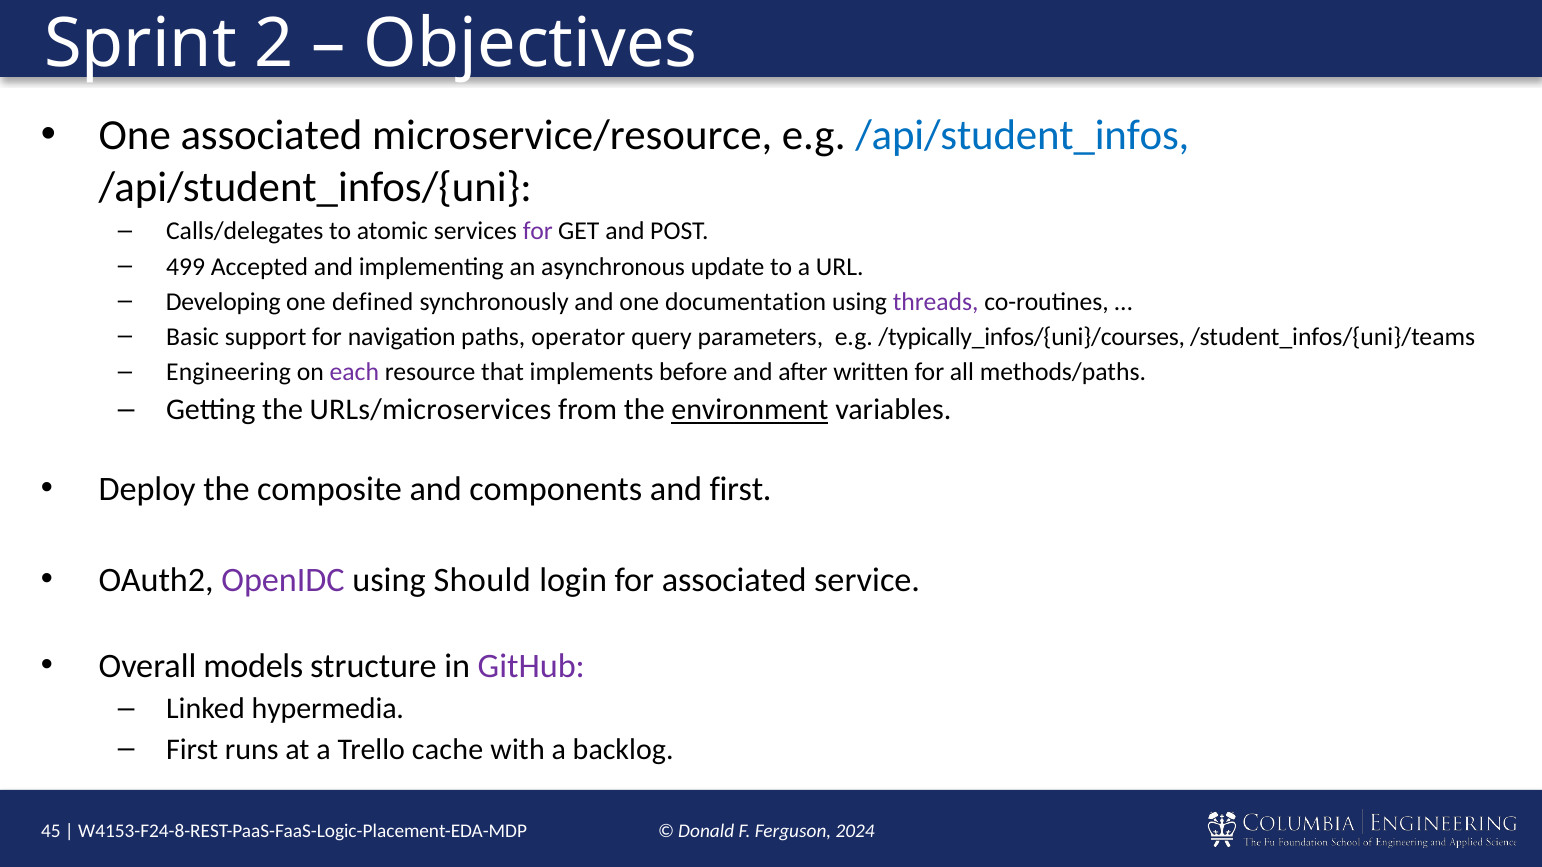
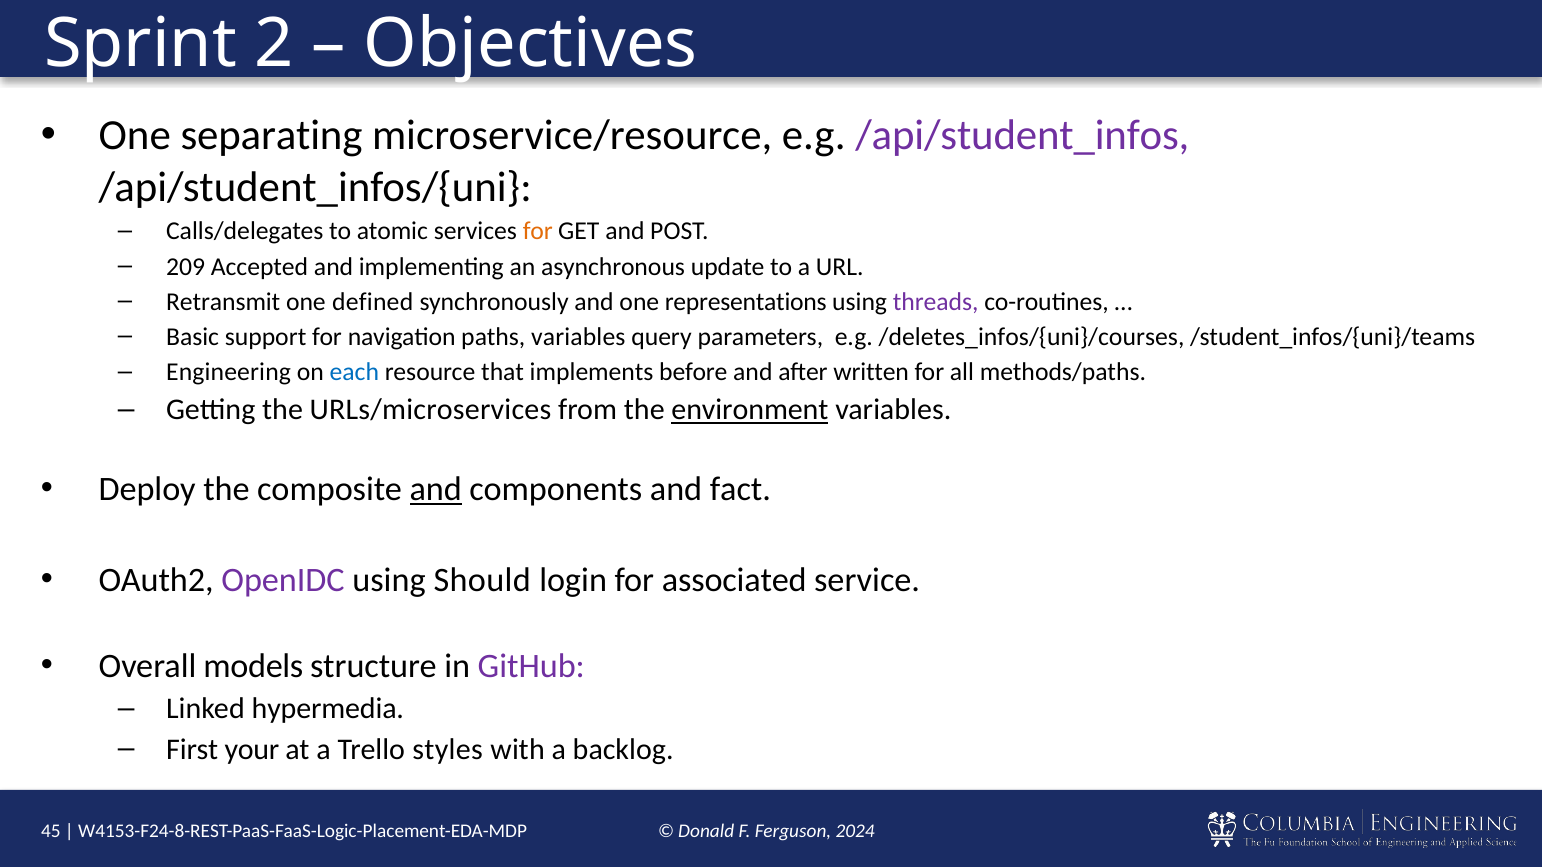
One associated: associated -> separating
/api/student_infos colour: blue -> purple
for at (538, 232) colour: purple -> orange
499: 499 -> 209
Developing: Developing -> Retransmit
documentation: documentation -> representations
paths operator: operator -> variables
/typically_infos/{uni}/courses: /typically_infos/{uni}/courses -> /deletes_infos/{uni}/courses
each colour: purple -> blue
and at (436, 489) underline: none -> present
and first: first -> fact
runs: runs -> your
cache: cache -> styles
